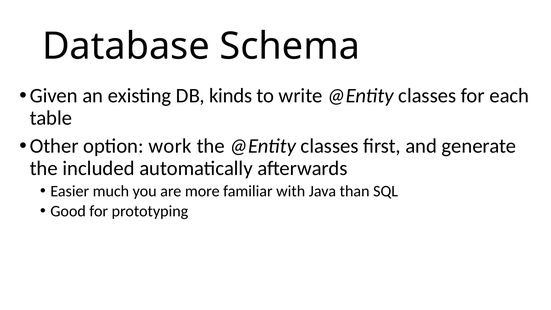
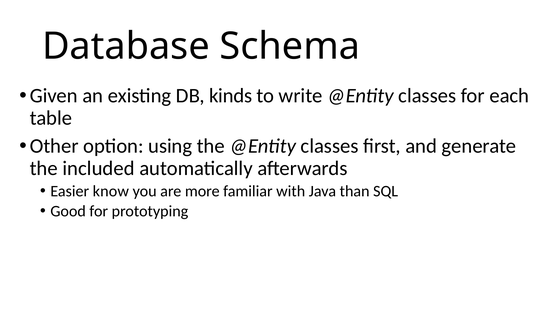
work: work -> using
much: much -> know
